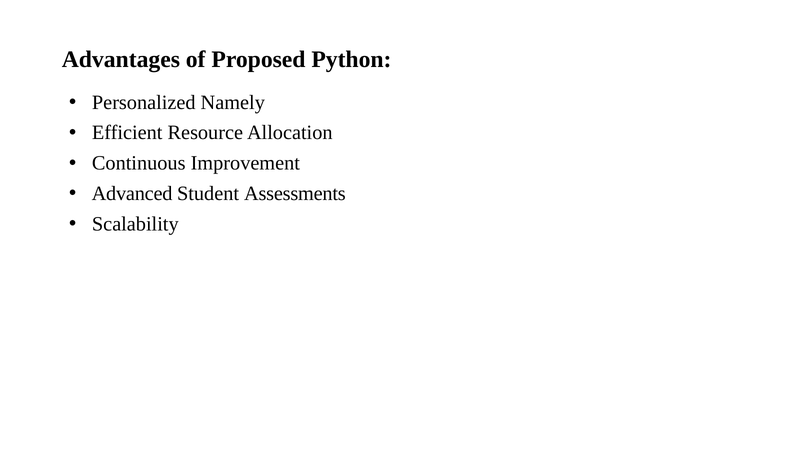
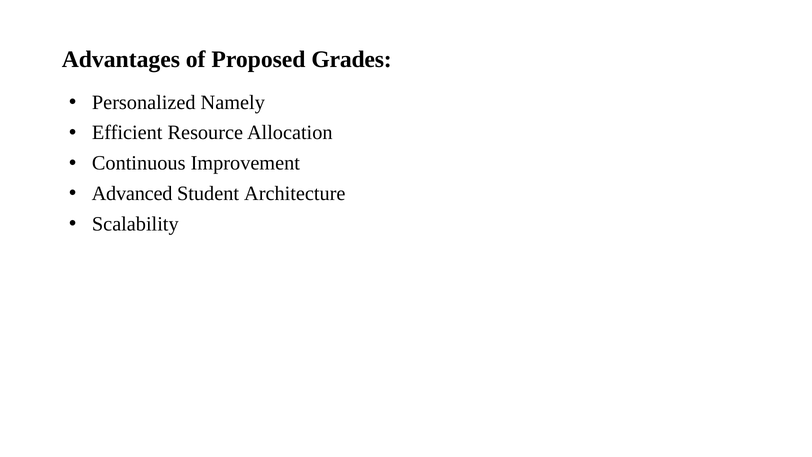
Python: Python -> Grades
Assessments: Assessments -> Architecture
